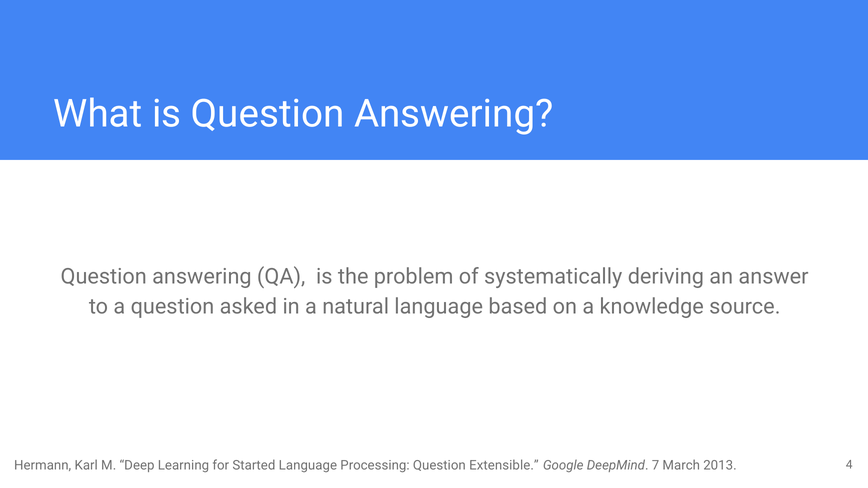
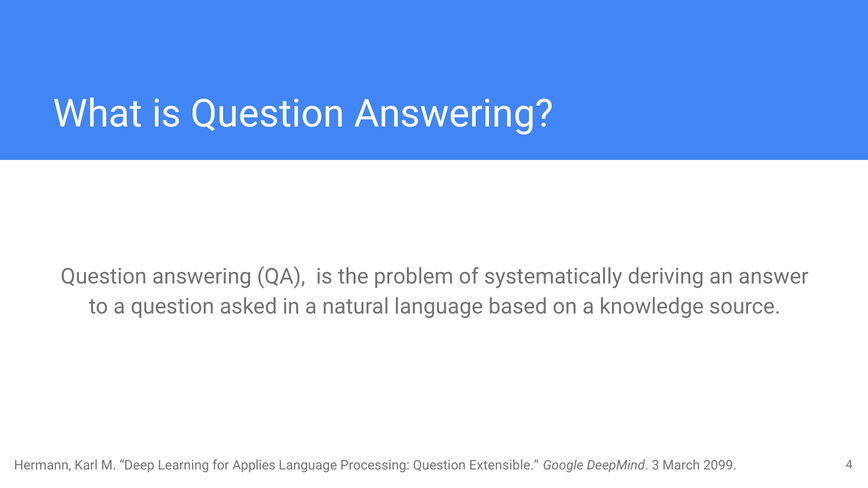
Started: Started -> Applies
7: 7 -> 3
2013: 2013 -> 2099
